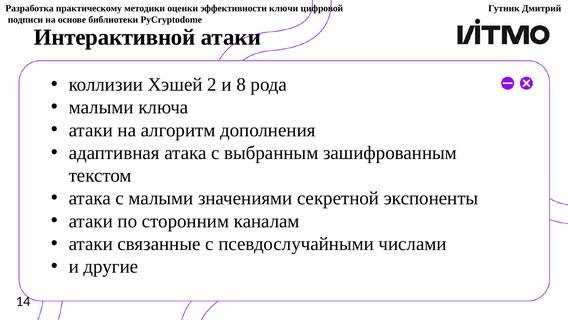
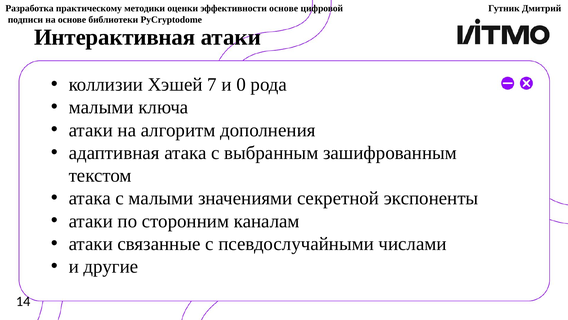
эффективности ключи: ключи -> основе
Интерактивной: Интерактивной -> Интерактивная
2: 2 -> 7
8: 8 -> 0
